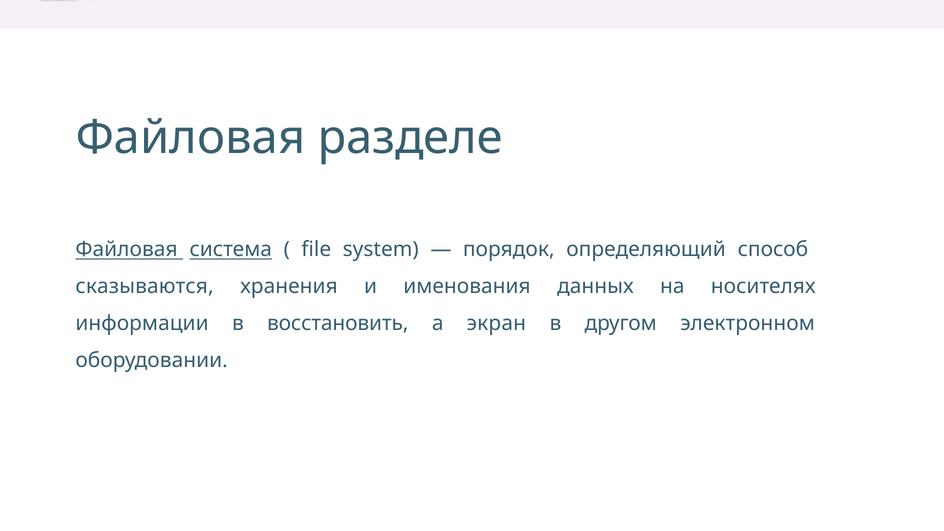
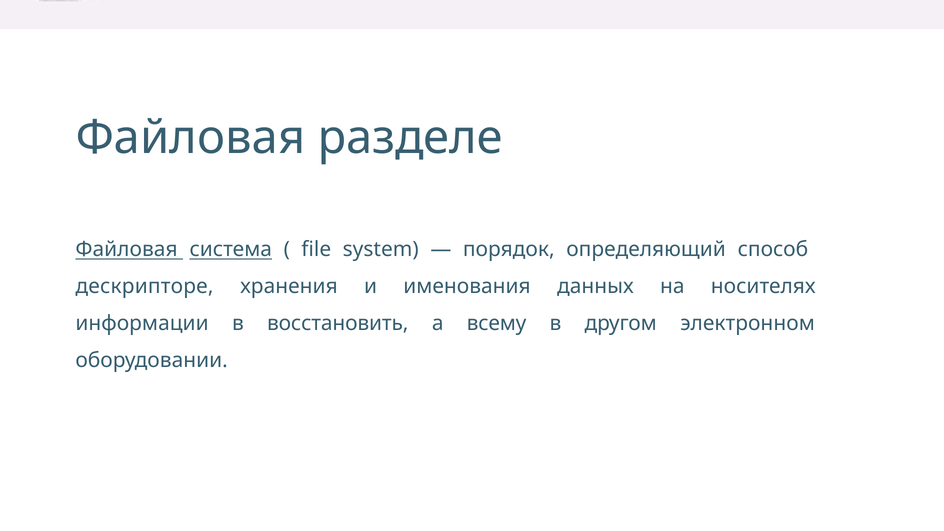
сказываются: сказываются -> дескрипторе
экран: экран -> всему
